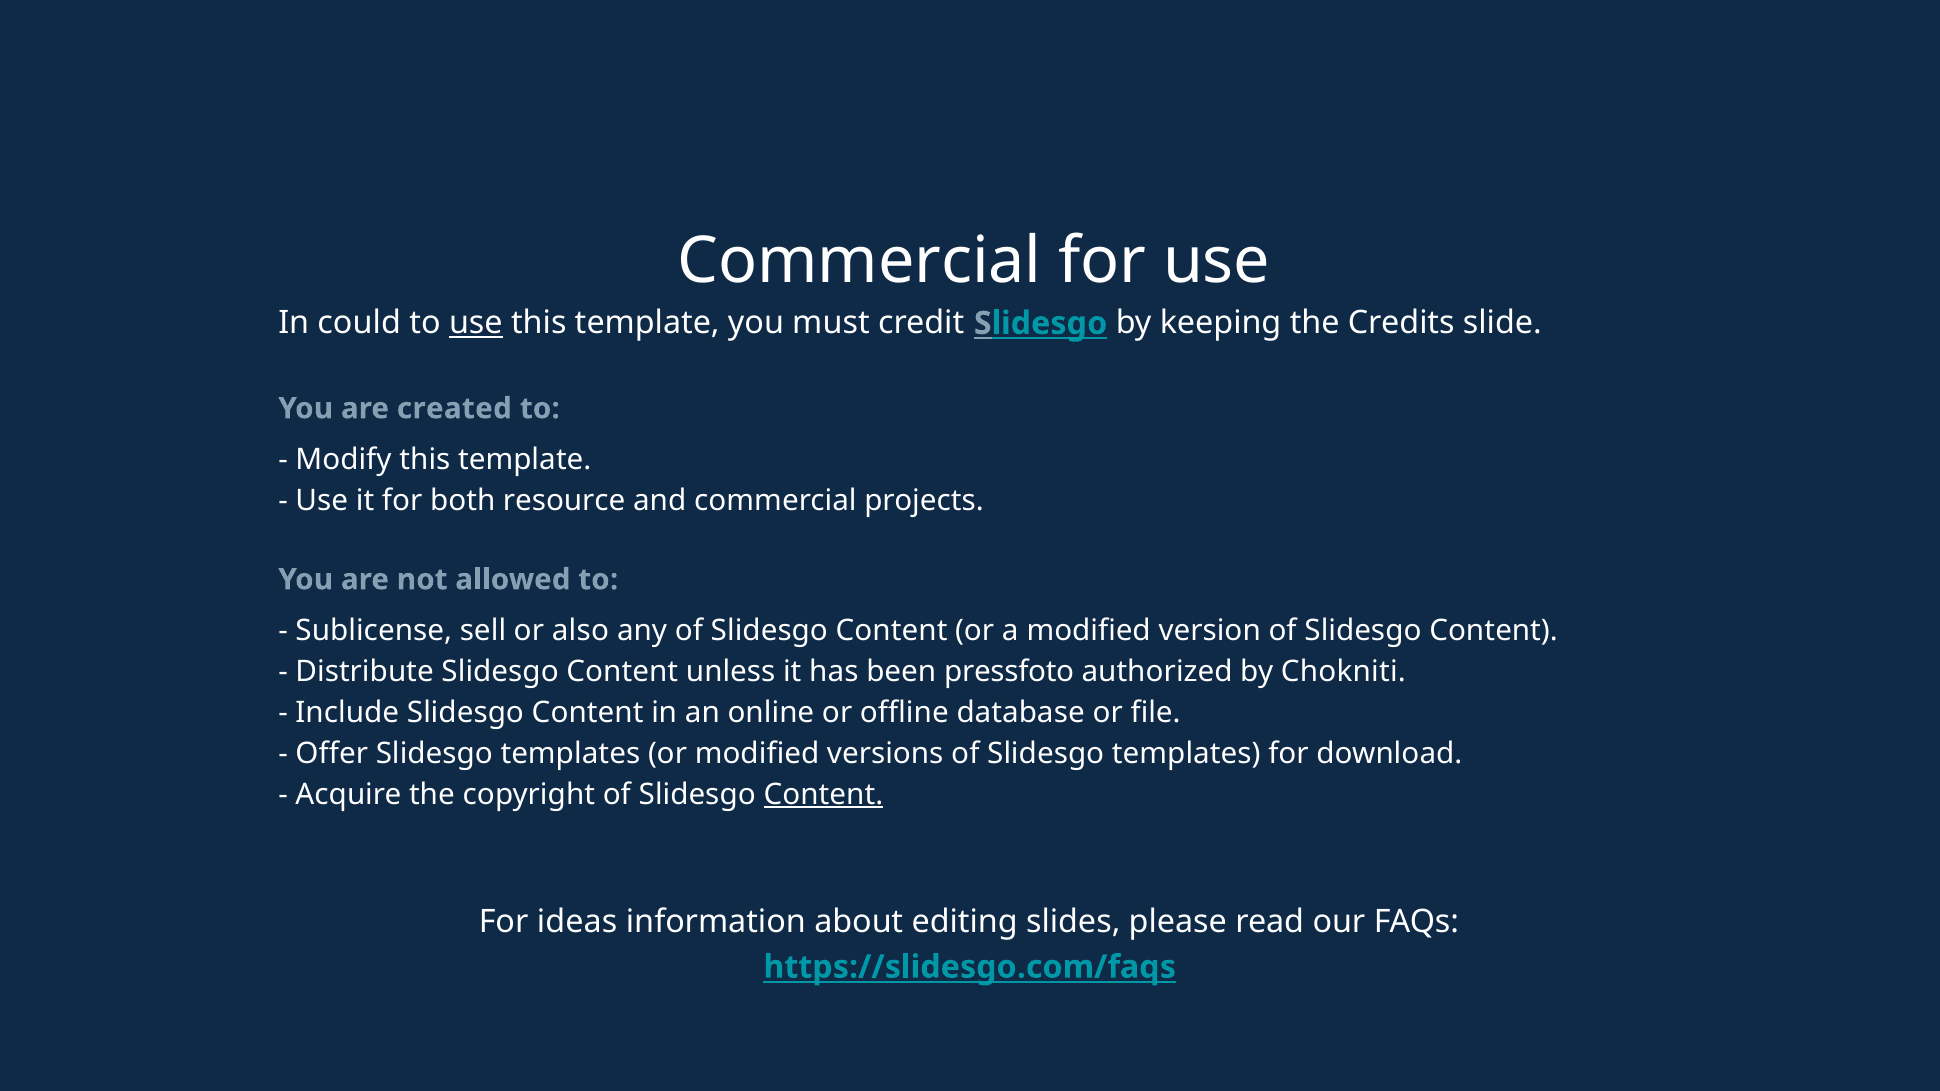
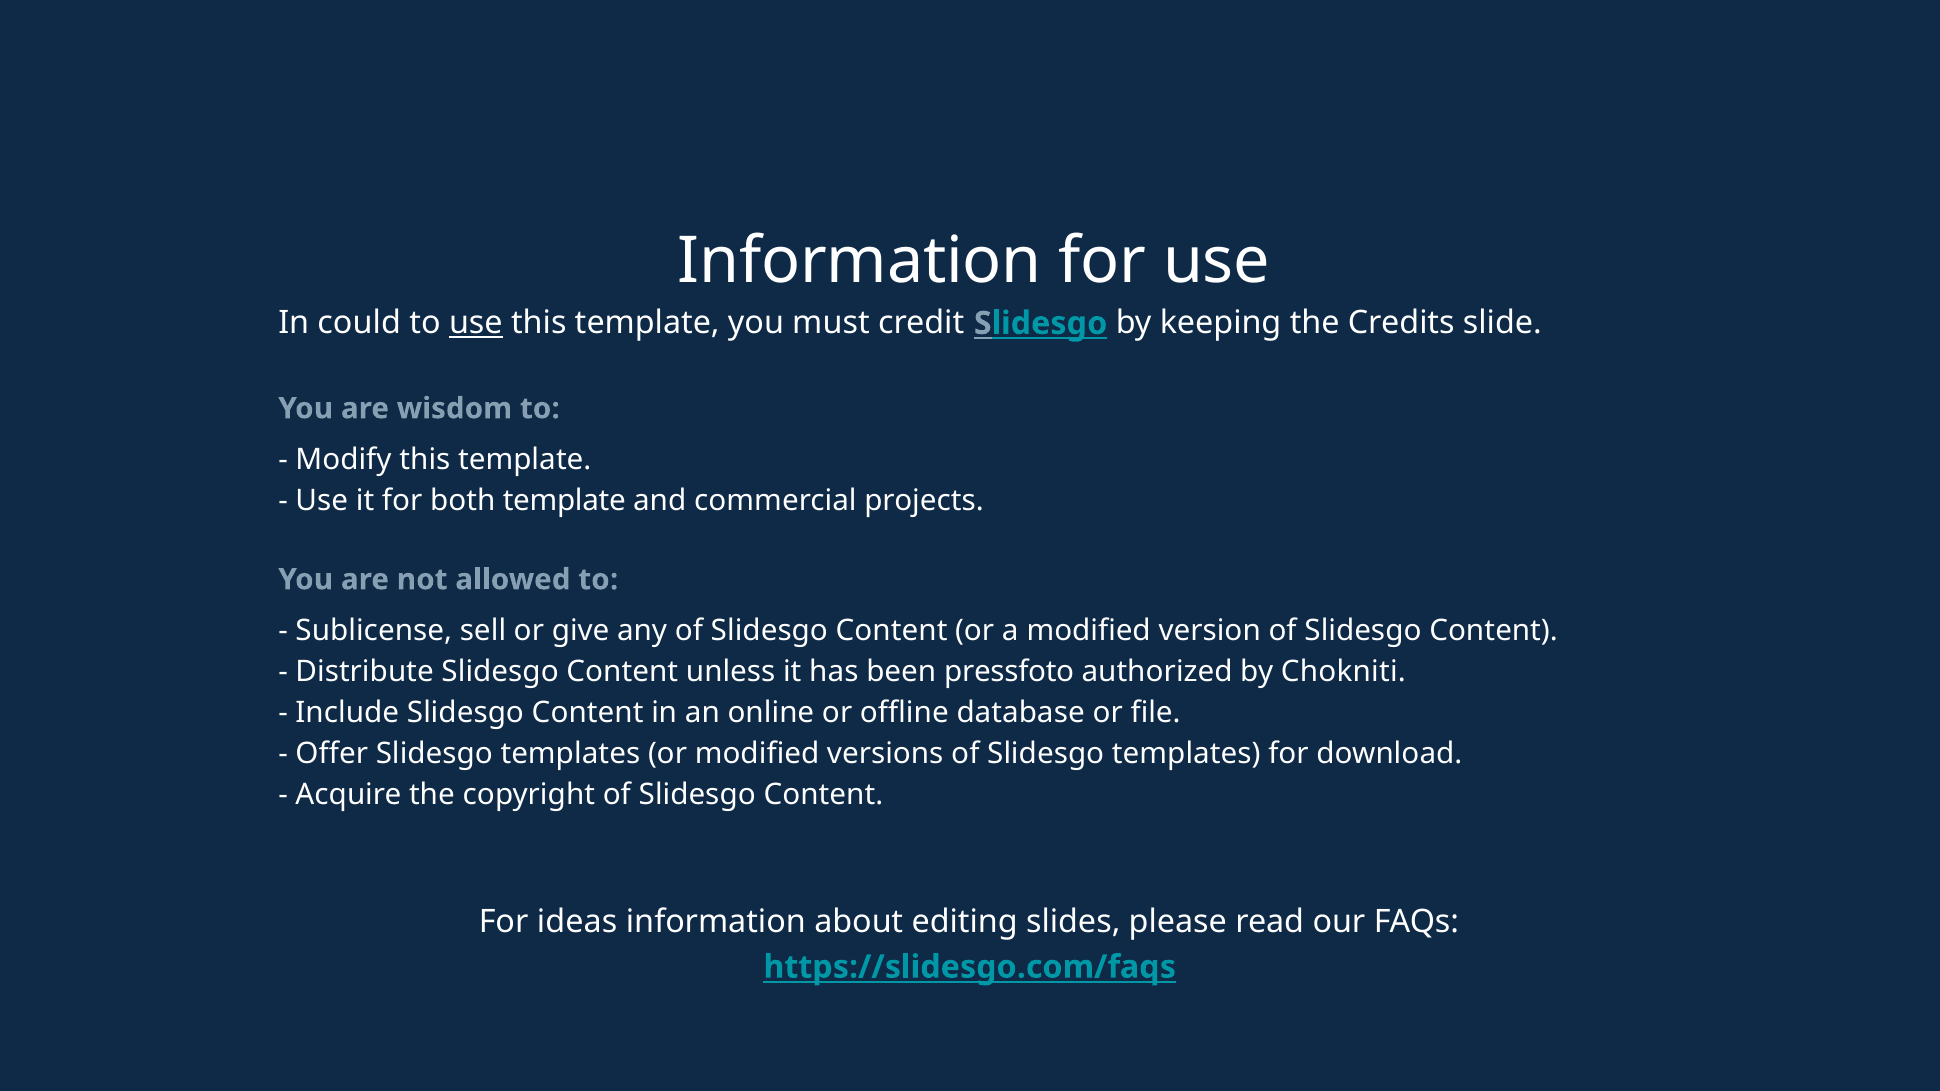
Commercial at (860, 261): Commercial -> Information
created: created -> wisdom
both resource: resource -> template
also: also -> give
Content at (823, 795) underline: present -> none
